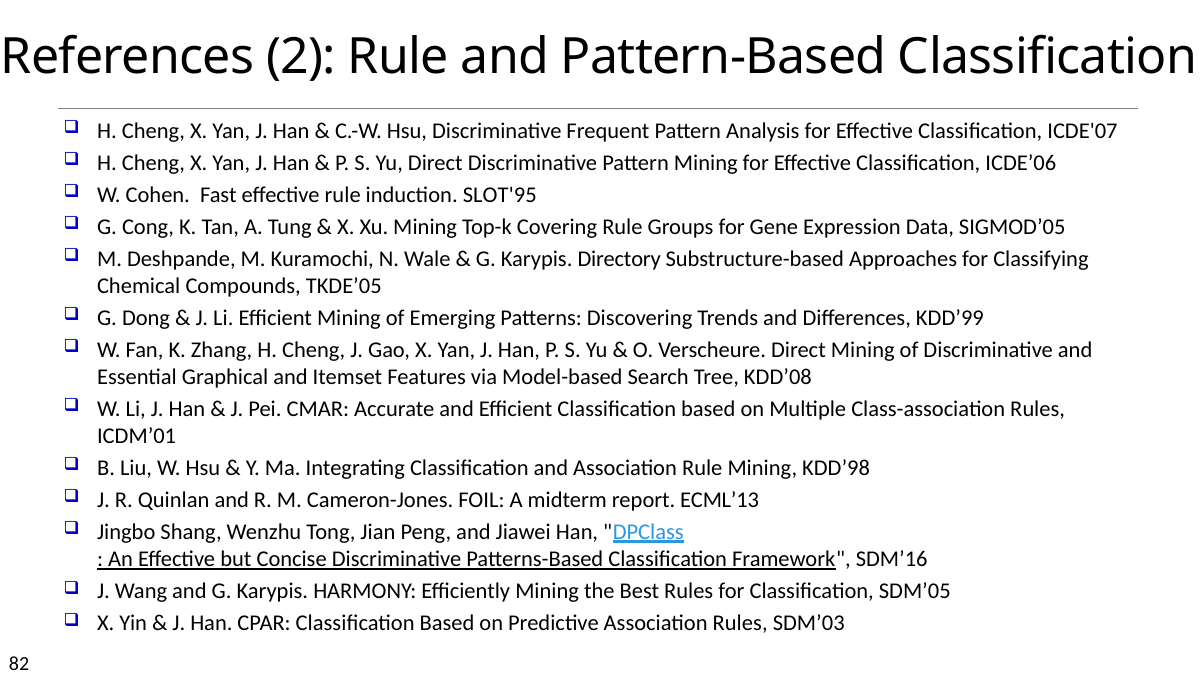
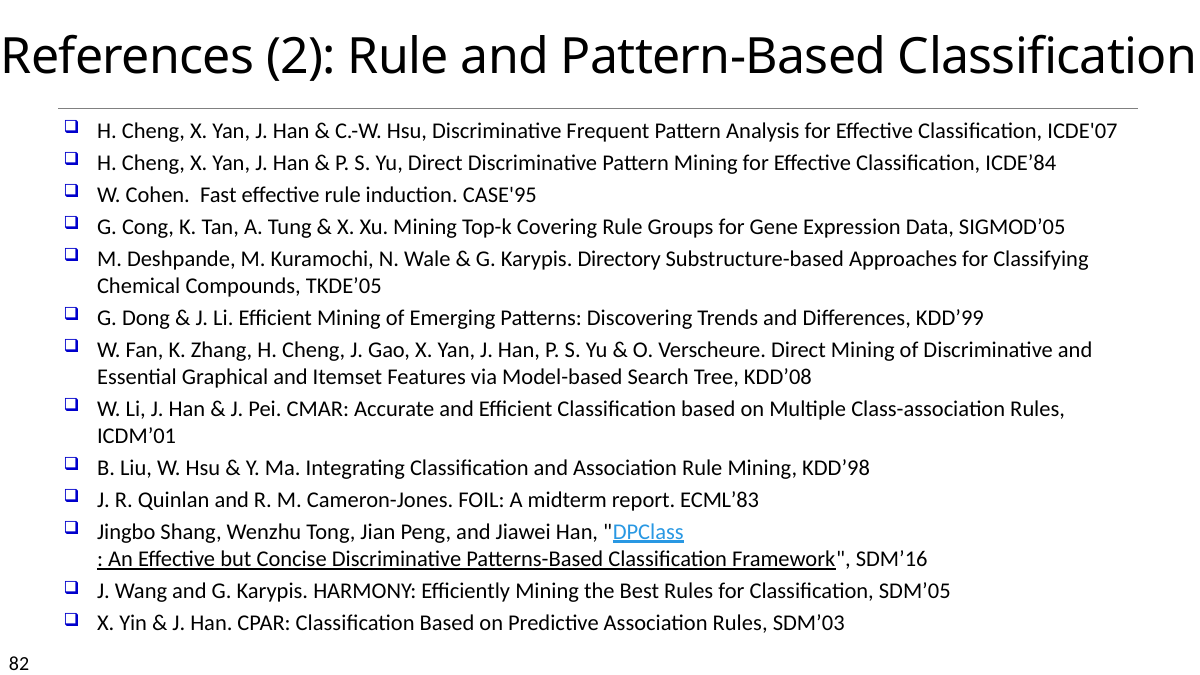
ICDE’06: ICDE’06 -> ICDE’84
SLOT'95: SLOT'95 -> CASE'95
ECML’13: ECML’13 -> ECML’83
